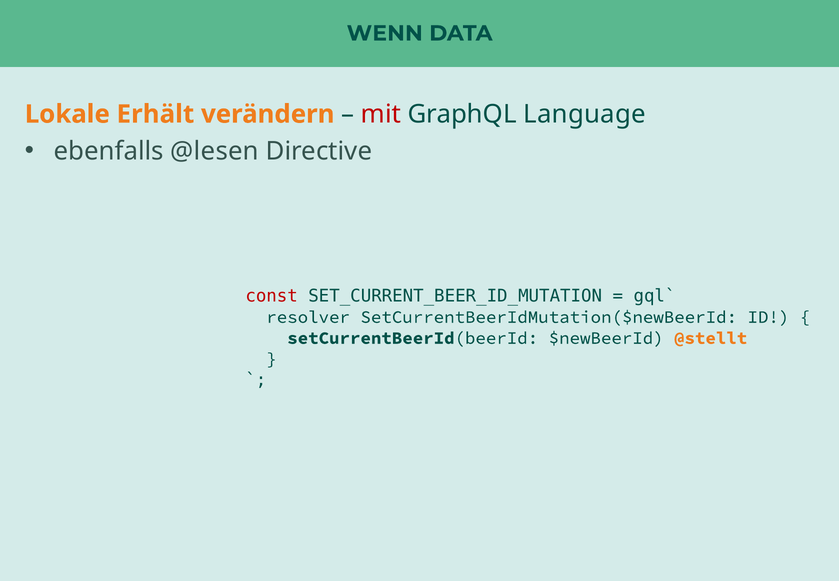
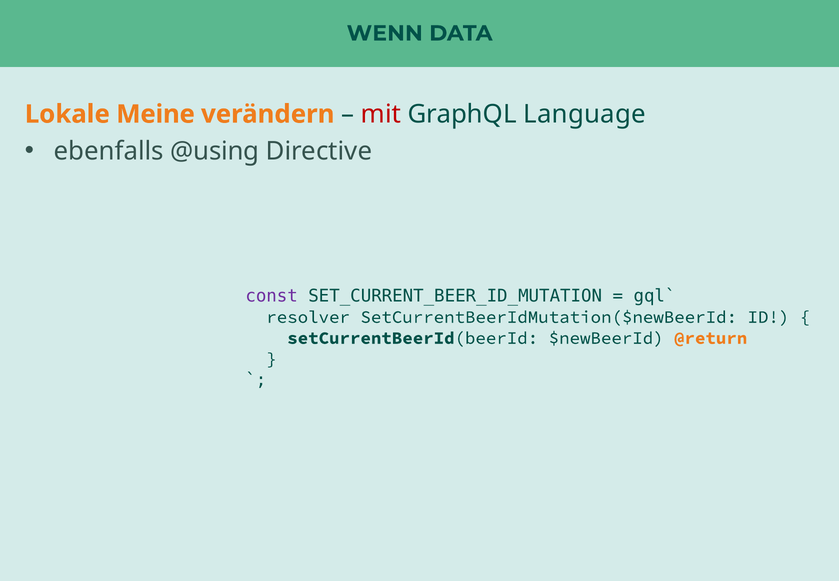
Erhält: Erhält -> Meine
@lesen: @lesen -> @using
const colour: red -> purple
@stellt: @stellt -> @return
